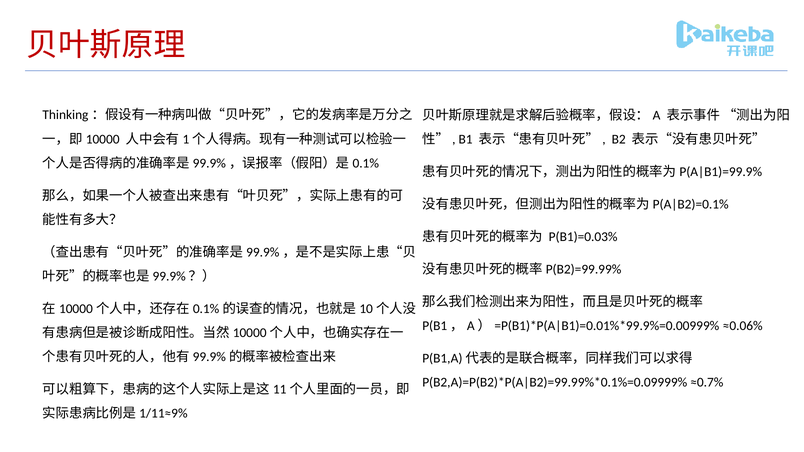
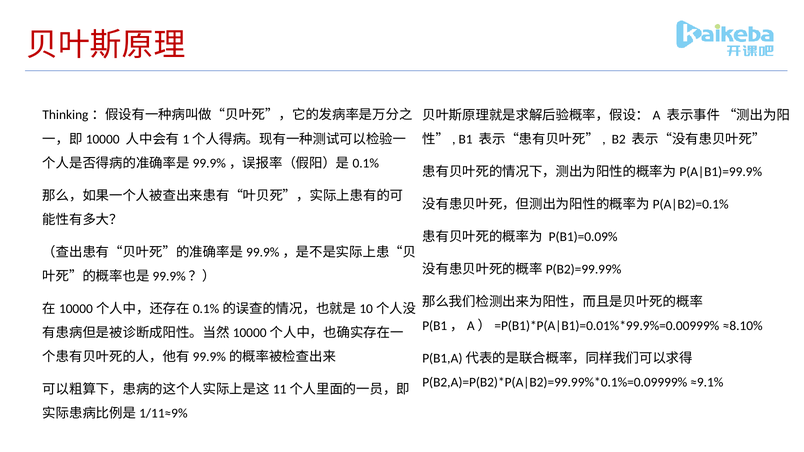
P(B1)=0.03%: P(B1)=0.03% -> P(B1)=0.09%
≈0.06%: ≈0.06% -> ≈8.10%
≈0.7%: ≈0.7% -> ≈9.1%
